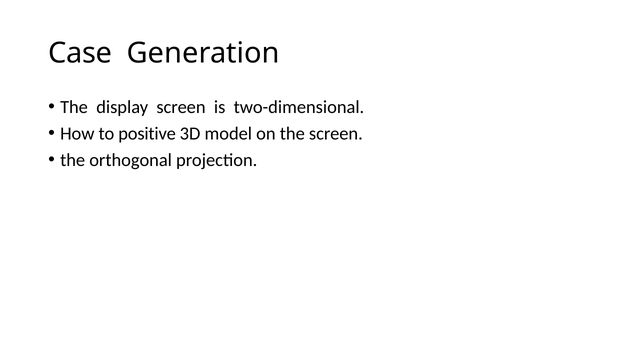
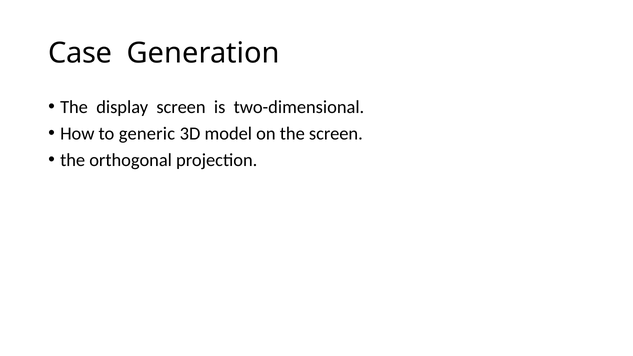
positive: positive -> generic
